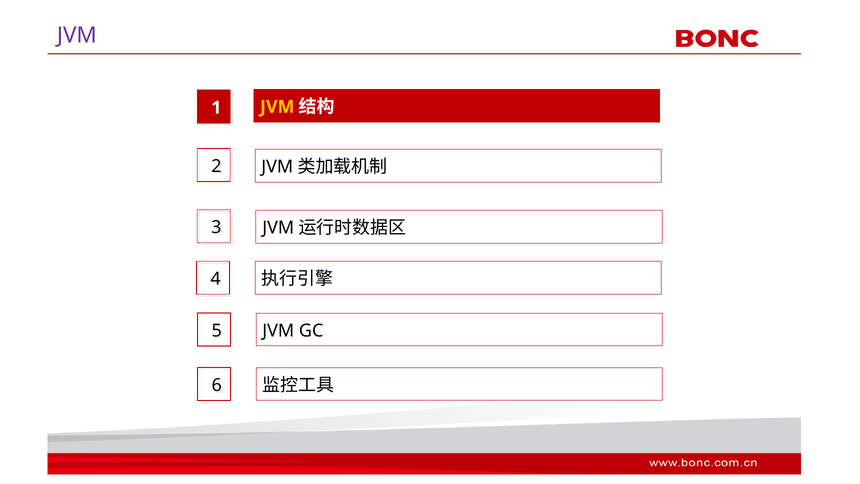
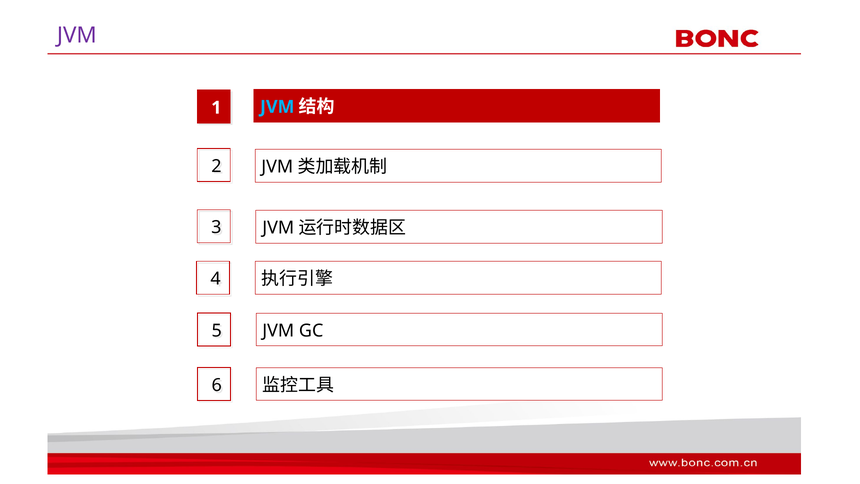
JVM at (277, 107) colour: yellow -> light blue
